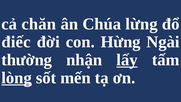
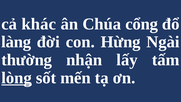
chăn: chăn -> khác
lừng: lừng -> cổng
điếc: điếc -> làng
lấy underline: present -> none
